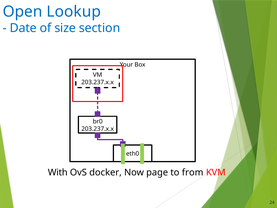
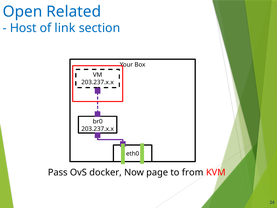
Lookup: Lookup -> Related
Date: Date -> Host
size: size -> link
With: With -> Pass
